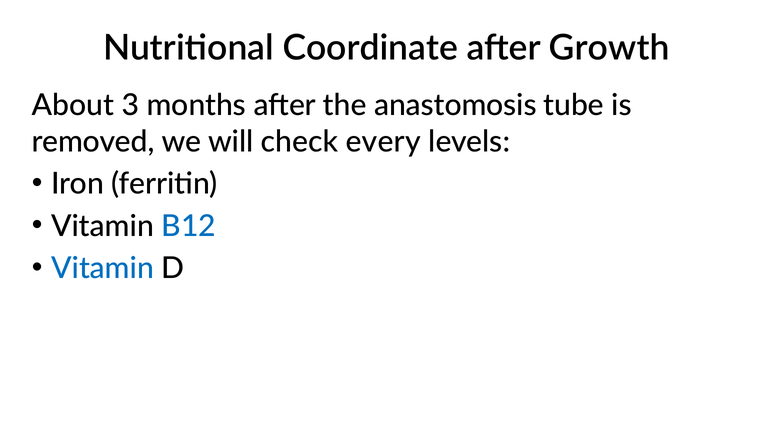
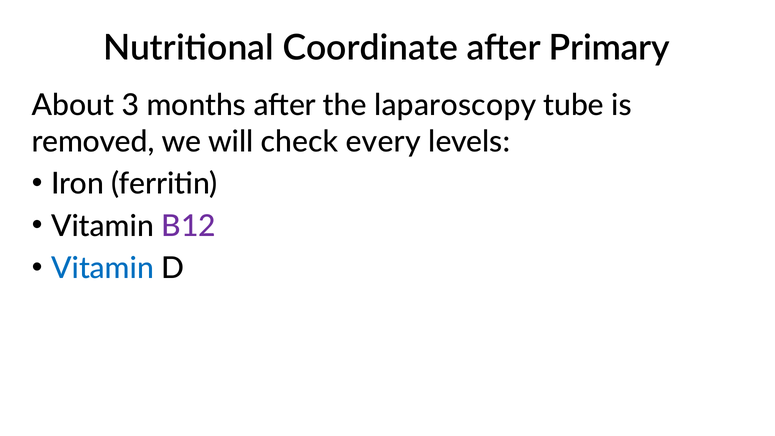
Growth: Growth -> Primary
anastomosis: anastomosis -> laparoscopy
B12 colour: blue -> purple
